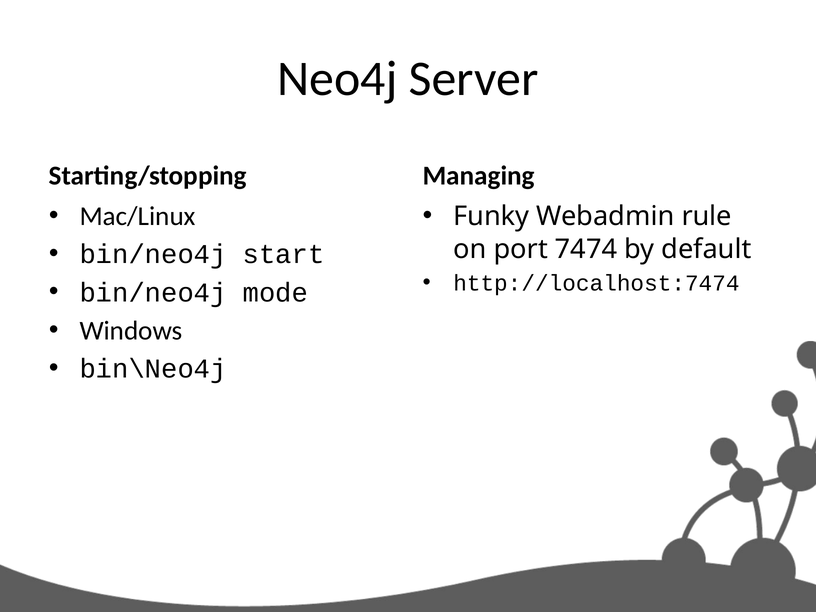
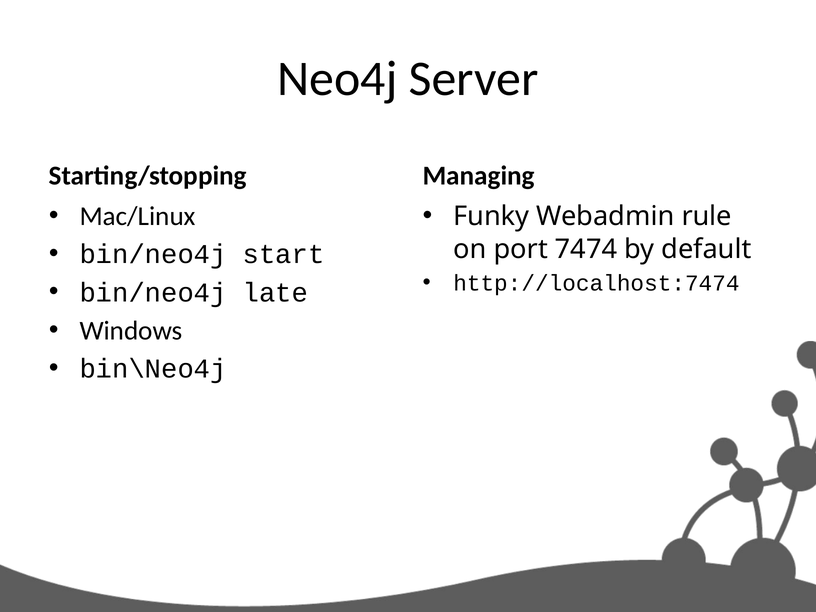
mode: mode -> late
